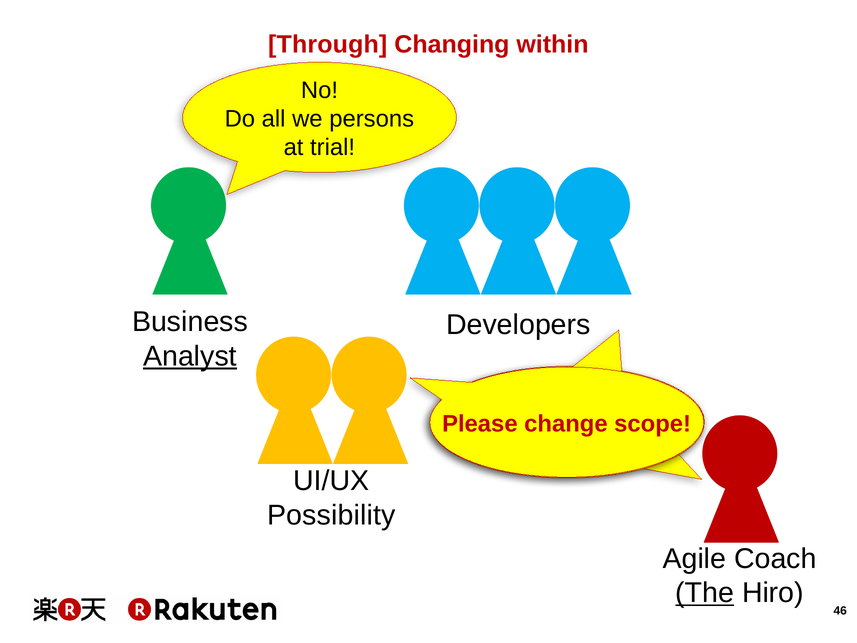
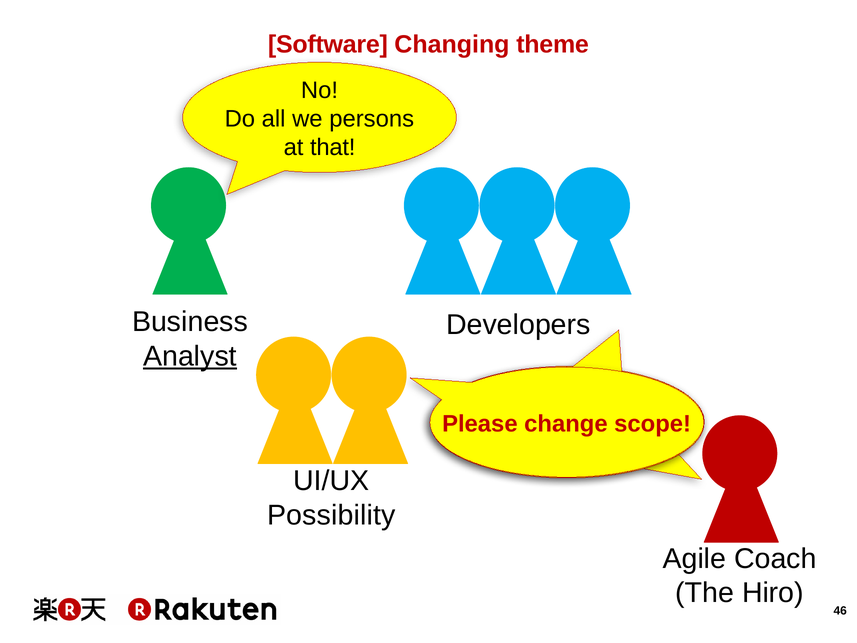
Through: Through -> Software
within: within -> theme
trial: trial -> that
The underline: present -> none
